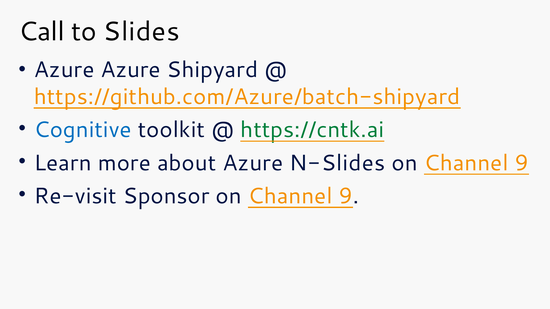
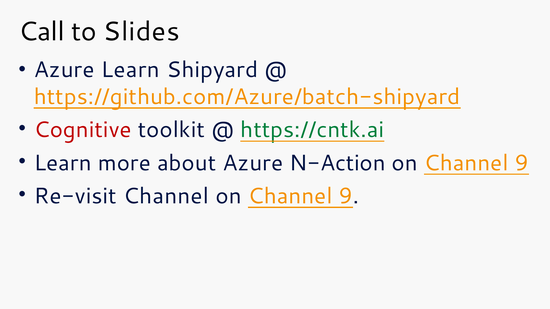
Azure Azure: Azure -> Learn
Cognitive colour: blue -> red
N-Slides: N-Slides -> N-Action
Re-visit Sponsor: Sponsor -> Channel
